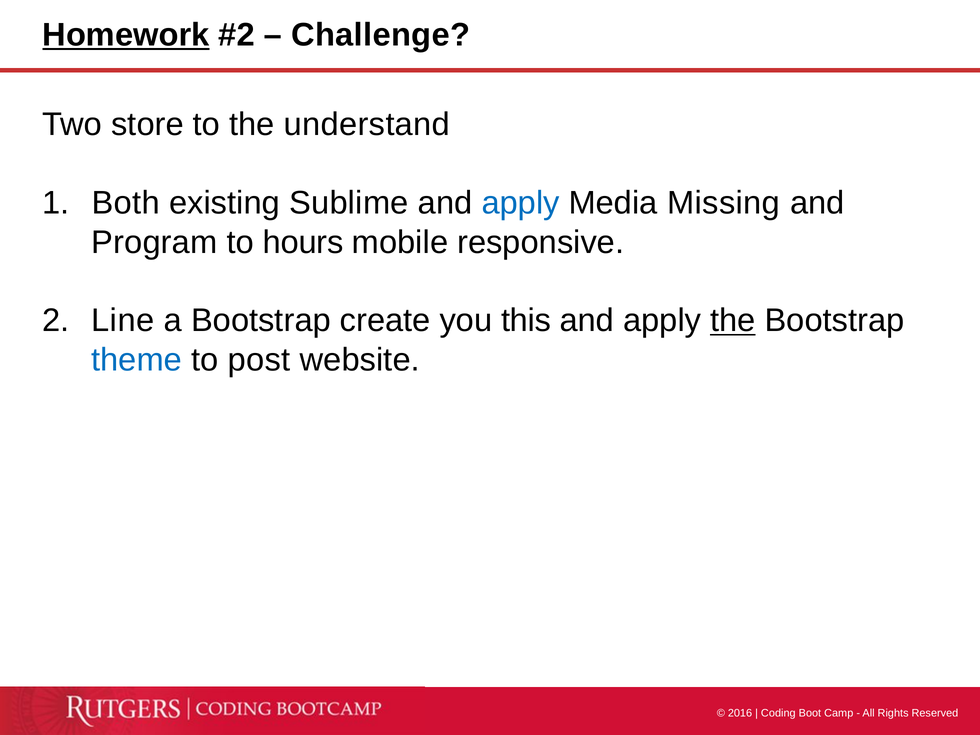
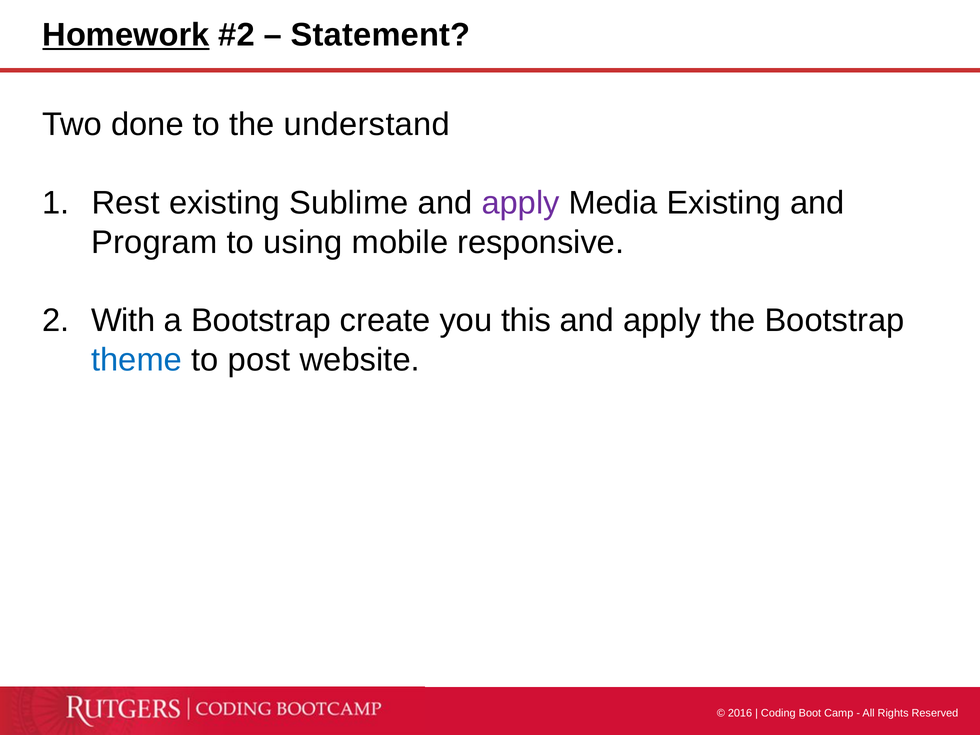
Challenge: Challenge -> Statement
store: store -> done
Both: Both -> Rest
apply at (521, 203) colour: blue -> purple
Media Missing: Missing -> Existing
hours: hours -> using
Line: Line -> With
the at (733, 321) underline: present -> none
